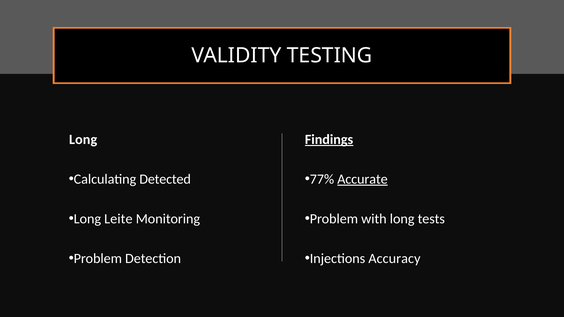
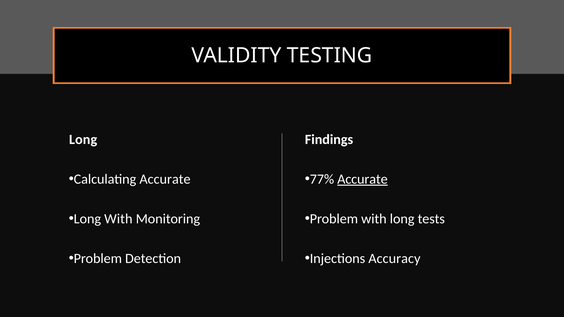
Findings underline: present -> none
Calculating Detected: Detected -> Accurate
Long Leite: Leite -> With
